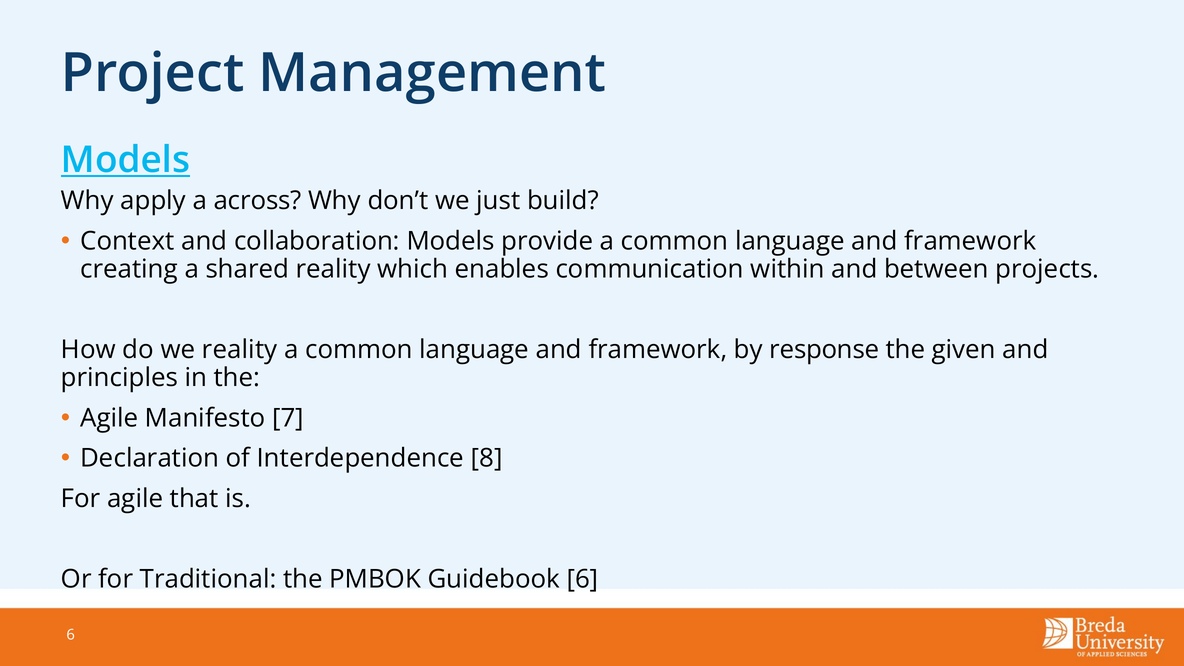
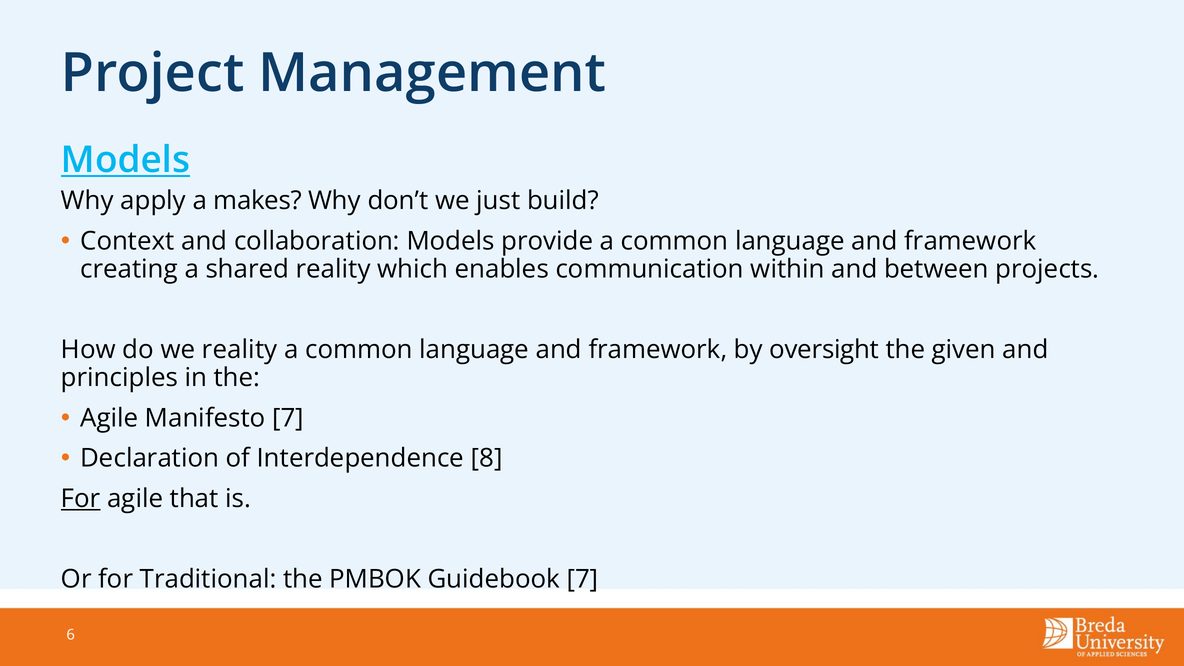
across: across -> makes
response: response -> oversight
For at (81, 499) underline: none -> present
Guidebook 6: 6 -> 7
